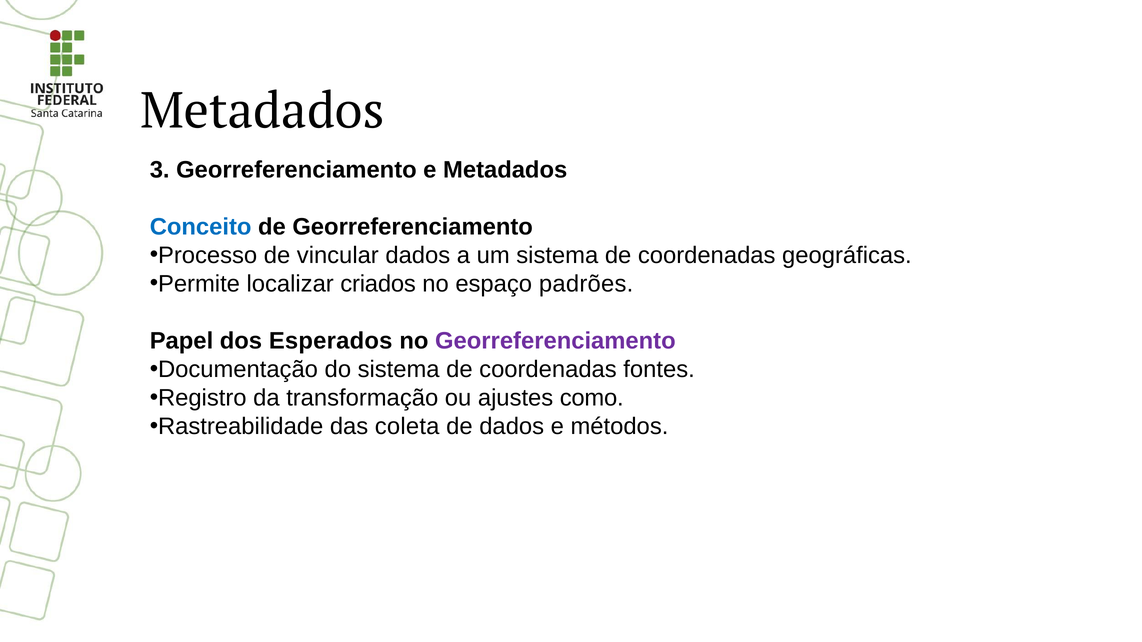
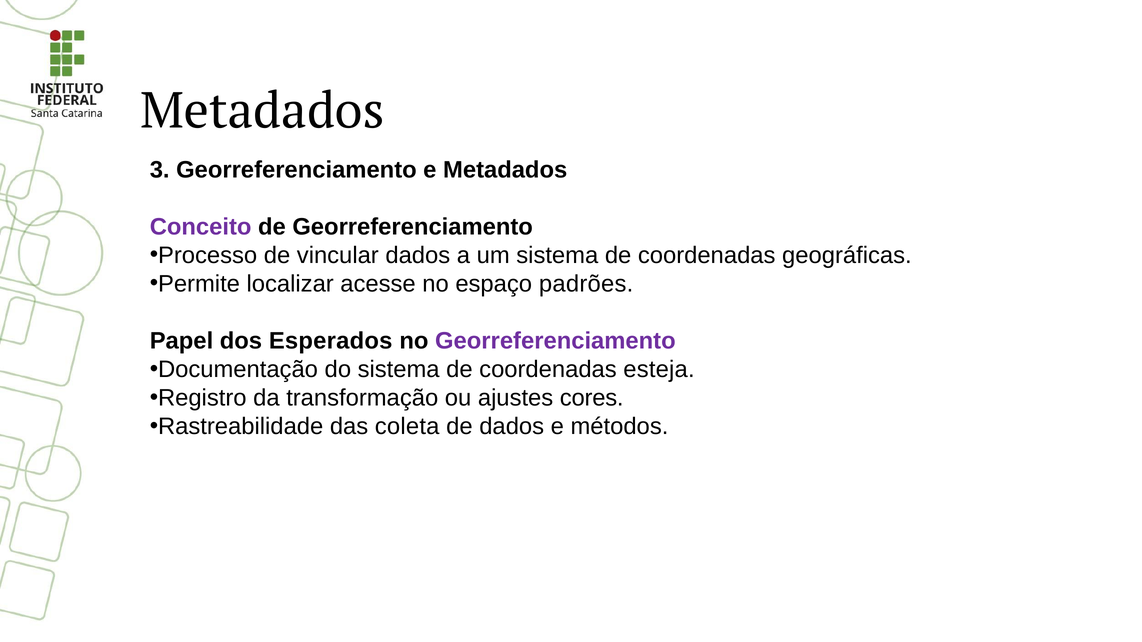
Conceito colour: blue -> purple
criados: criados -> acesse
fontes: fontes -> esteja
como: como -> cores
